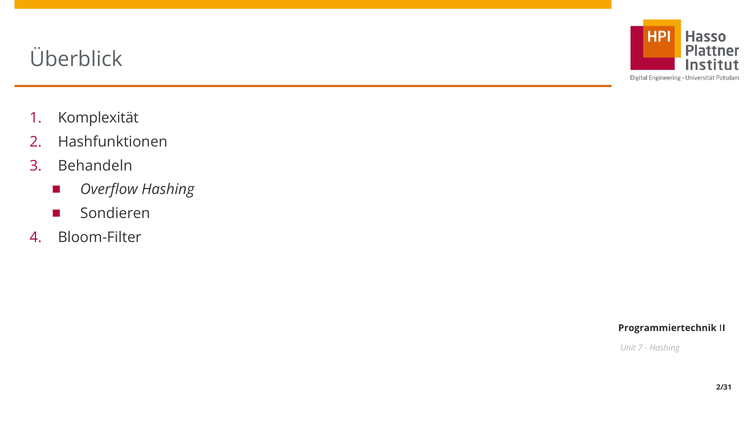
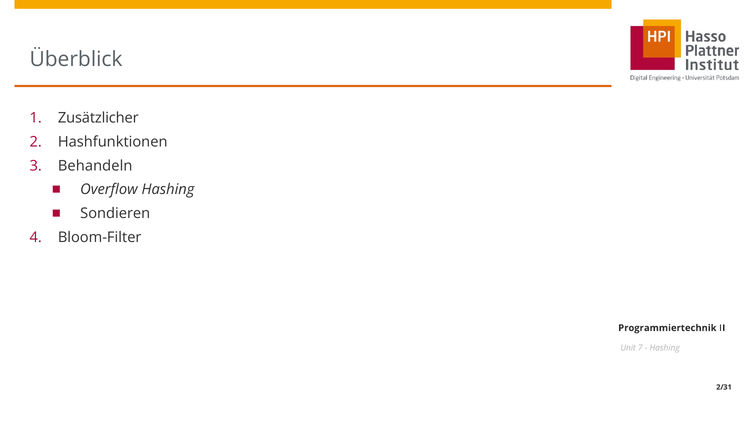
Komplexität: Komplexität -> Zusätzlicher
